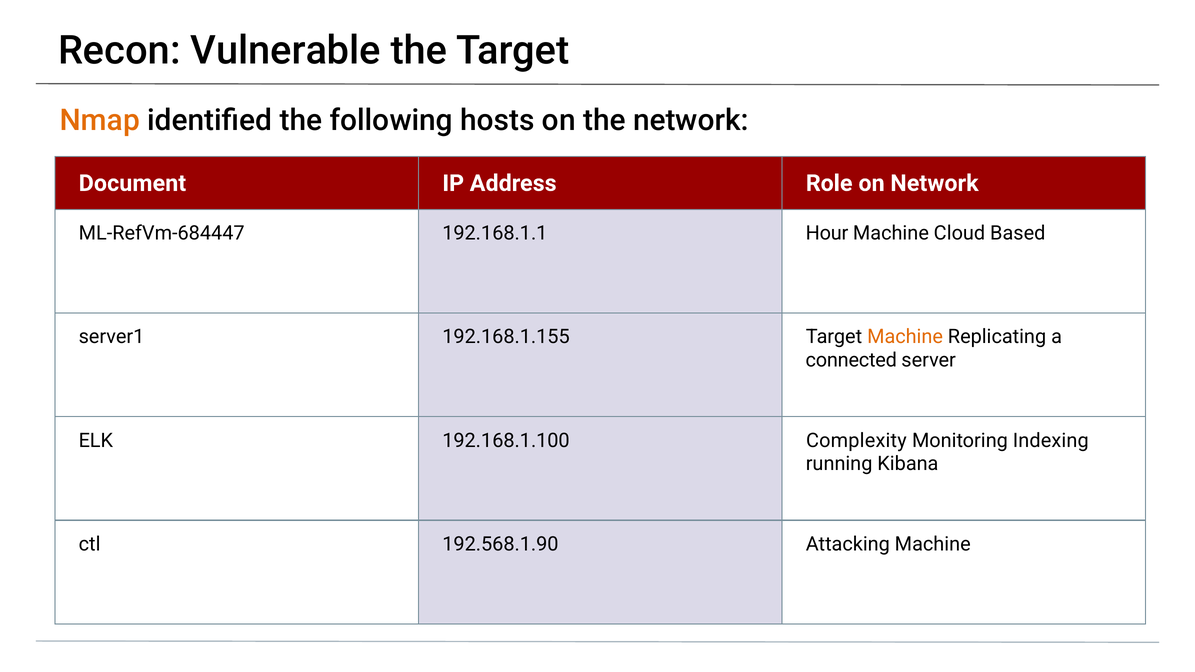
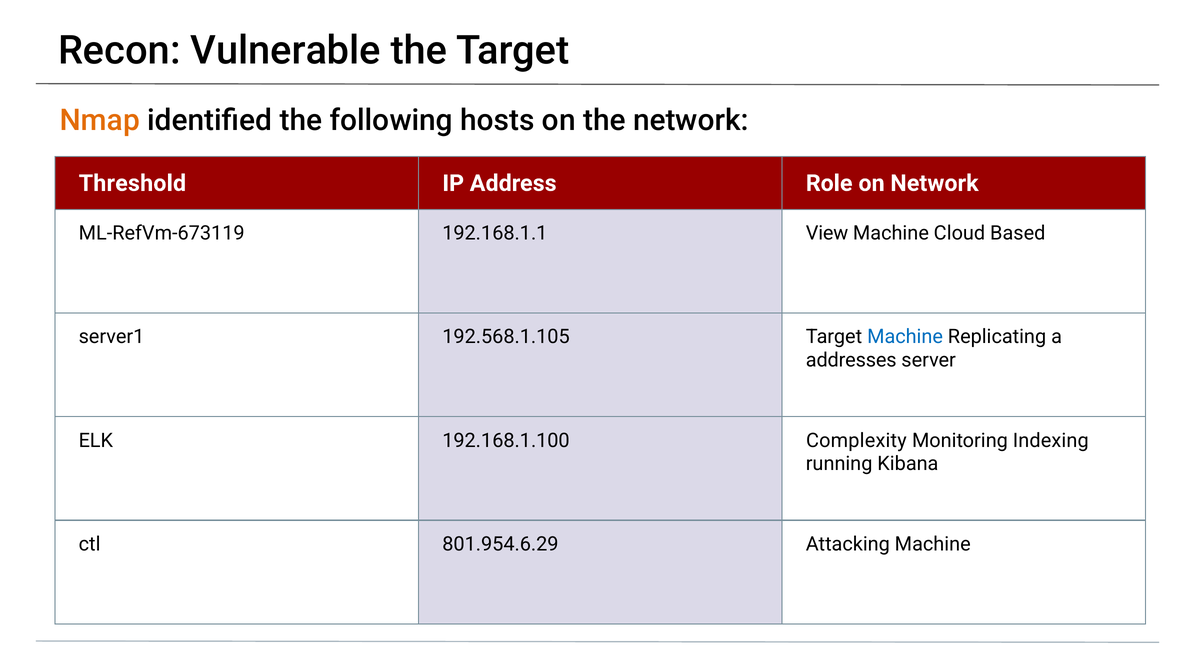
Document: Document -> Threshold
ML-RefVm-684447: ML-RefVm-684447 -> ML-RefVm-673119
Hour: Hour -> View
192.168.1.155: 192.168.1.155 -> 192.568.1.105
Machine at (905, 337) colour: orange -> blue
connected: connected -> addresses
192.568.1.90: 192.568.1.90 -> 801.954.6.29
